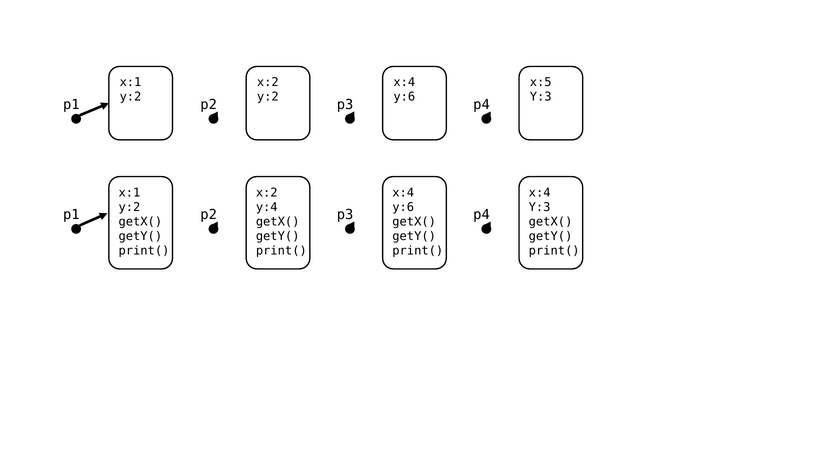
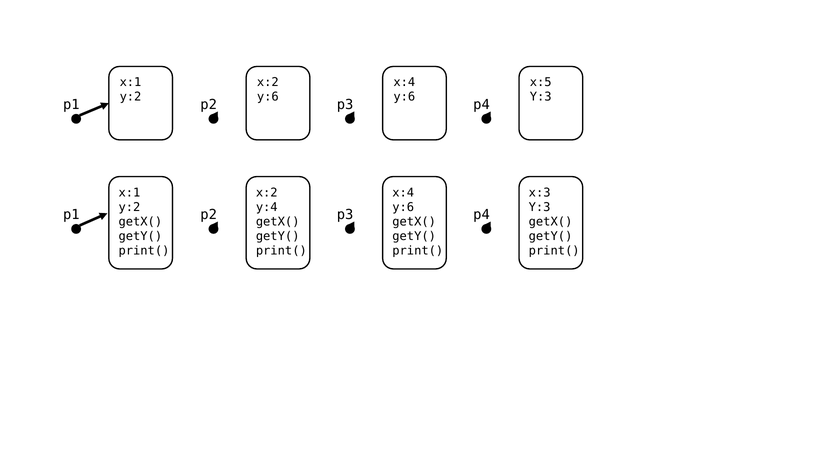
y:2 at (268, 97): y:2 -> y:6
x:4 at (540, 192): x:4 -> x:3
